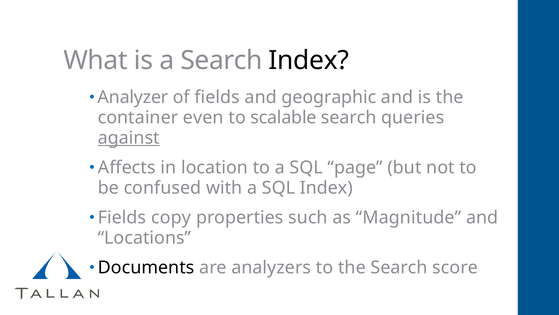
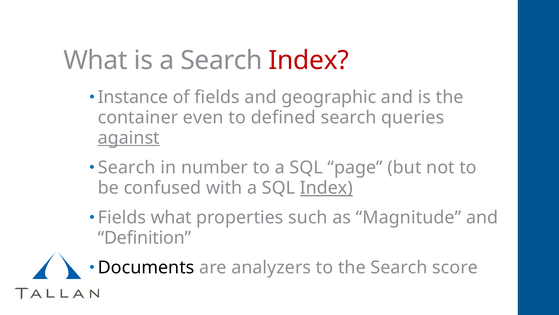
Index at (309, 60) colour: black -> red
Analyzer: Analyzer -> Instance
scalable: scalable -> defined
Affects at (127, 167): Affects -> Search
location: location -> number
Index at (326, 188) underline: none -> present
Fields copy: copy -> what
Locations: Locations -> Definition
